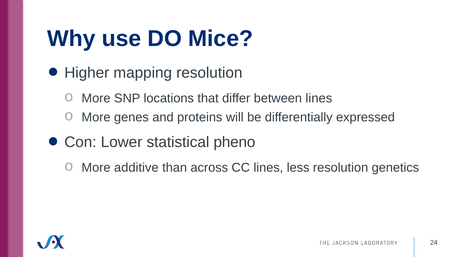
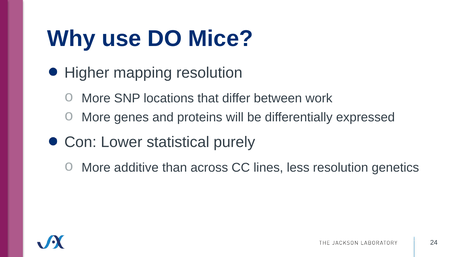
between lines: lines -> work
pheno: pheno -> purely
